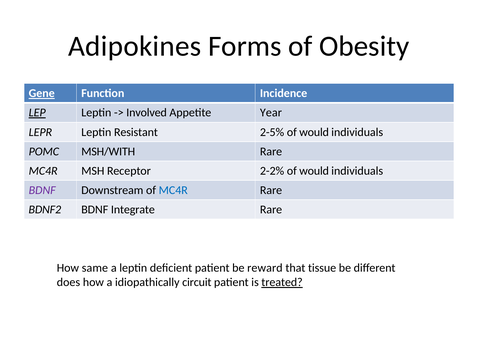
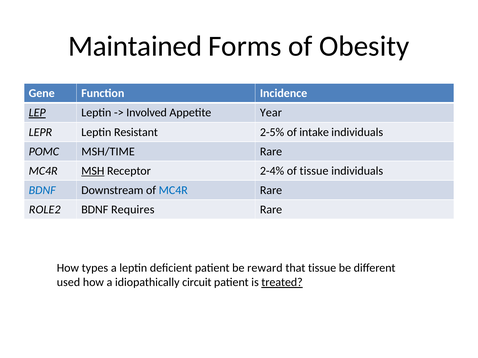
Adipokines: Adipokines -> Maintained
Gene underline: present -> none
2-5% of would: would -> intake
MSH/WITH: MSH/WITH -> MSH/TIME
MSH underline: none -> present
2-2%: 2-2% -> 2-4%
would at (314, 171): would -> tissue
BDNF at (42, 190) colour: purple -> blue
BDNF2: BDNF2 -> ROLE2
Integrate: Integrate -> Requires
same: same -> types
does: does -> used
